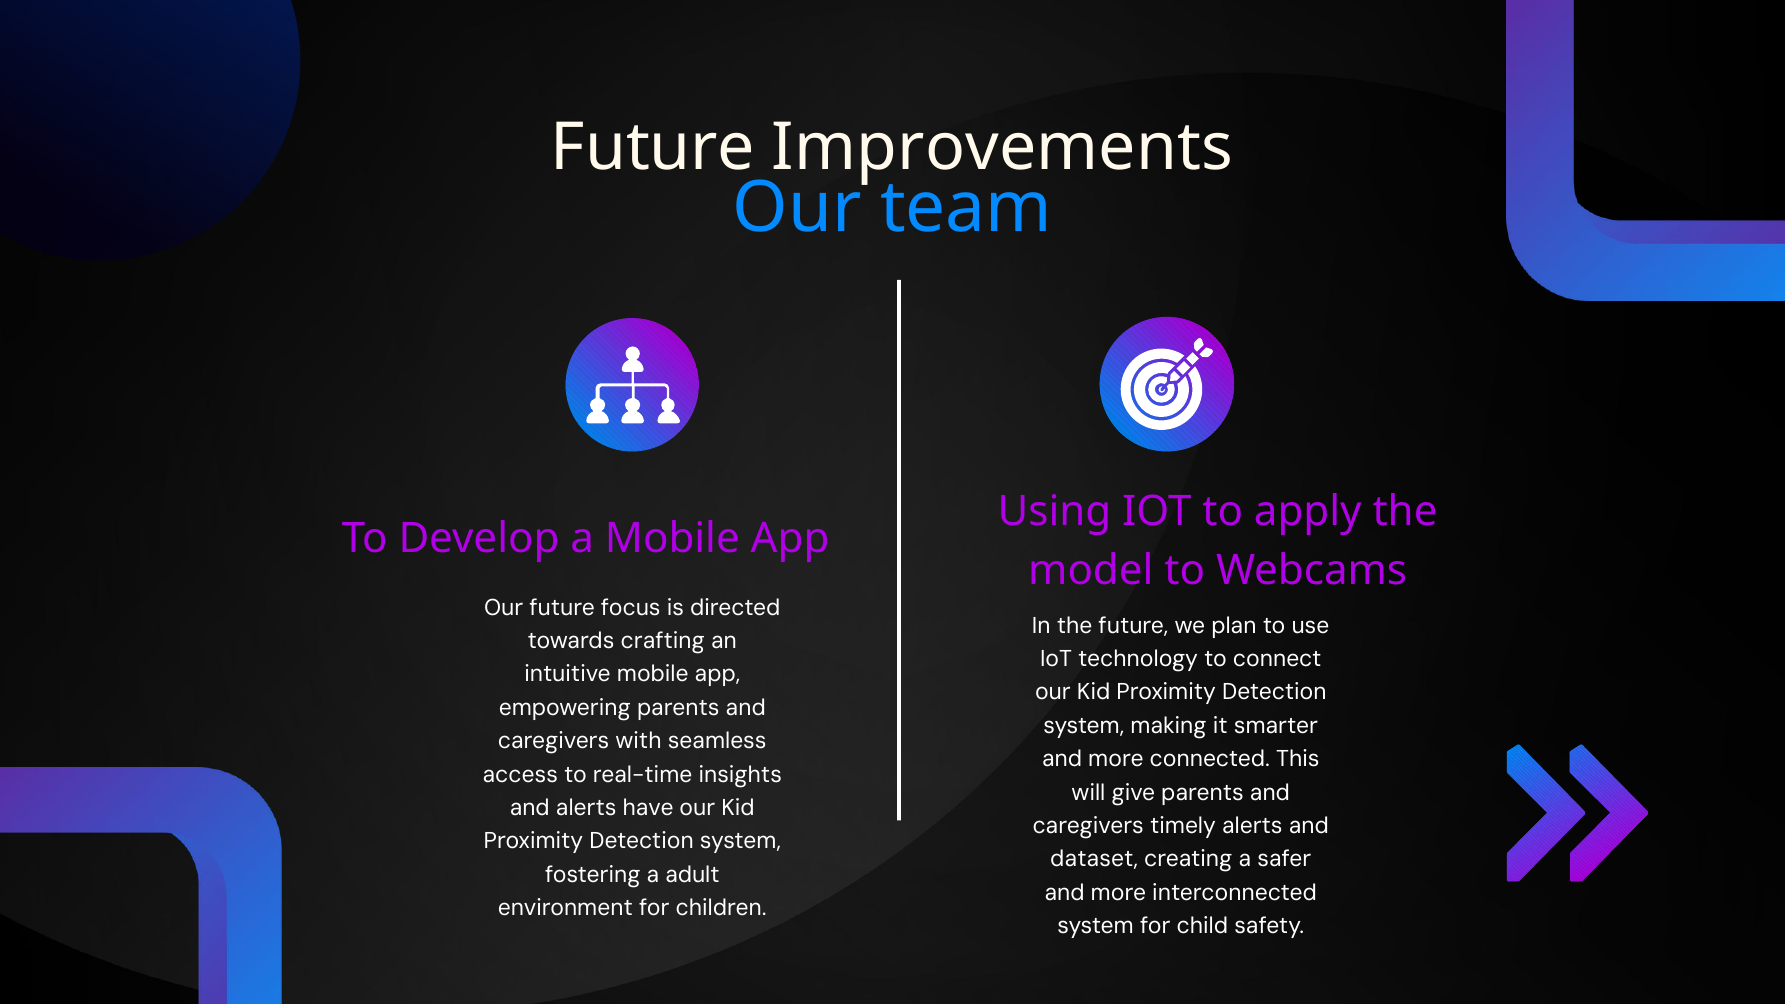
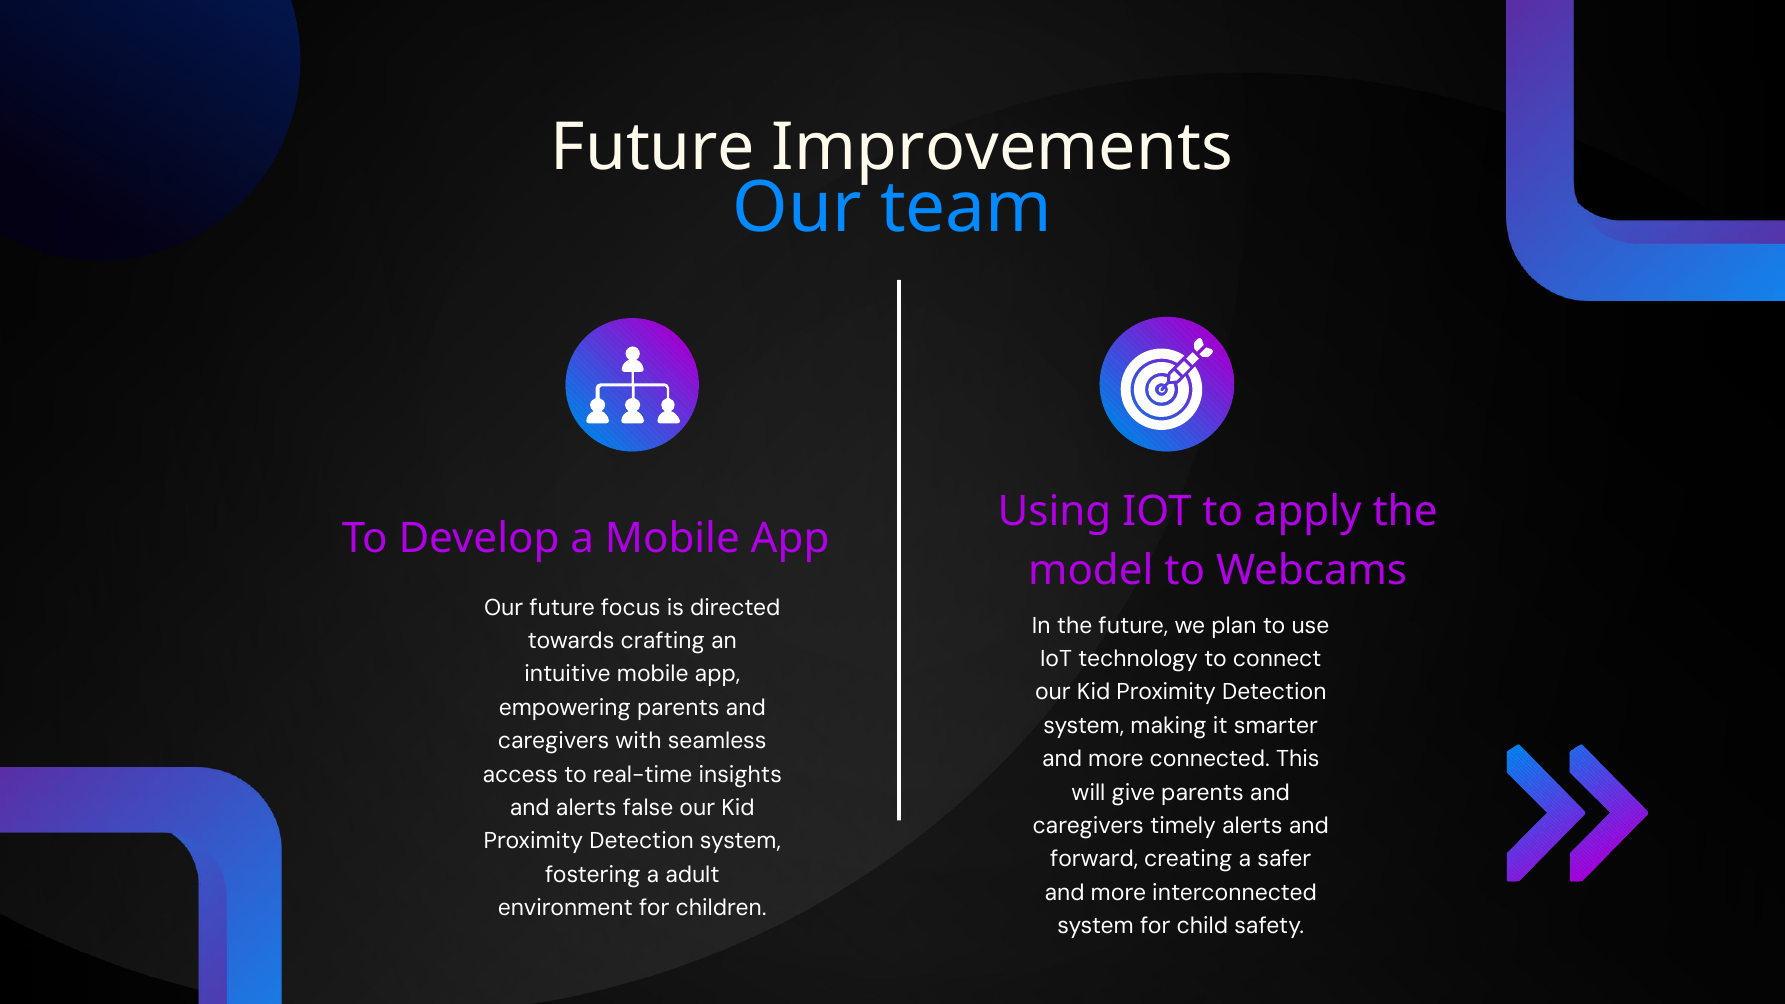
have: have -> false
dataset: dataset -> forward
